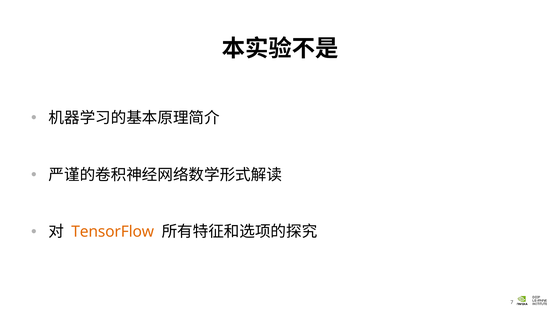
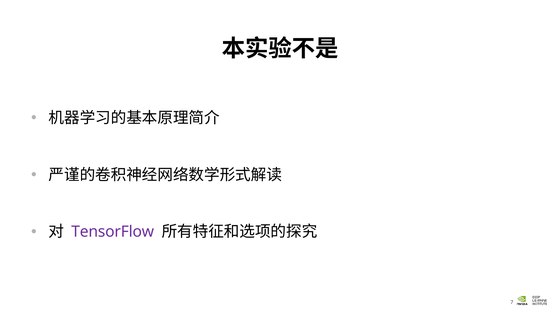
TensorFlow colour: orange -> purple
